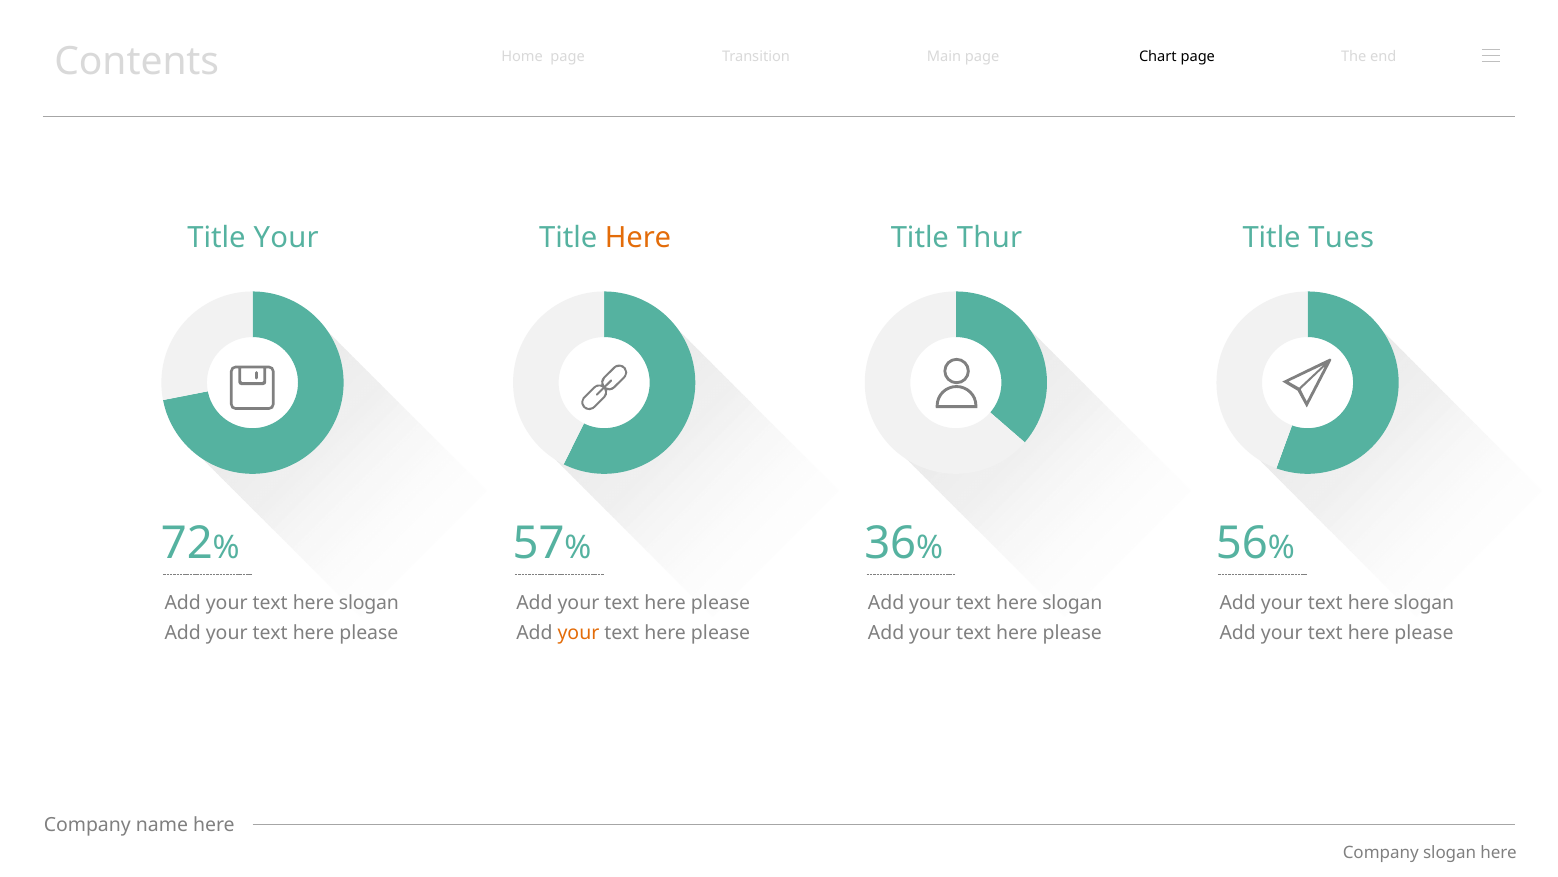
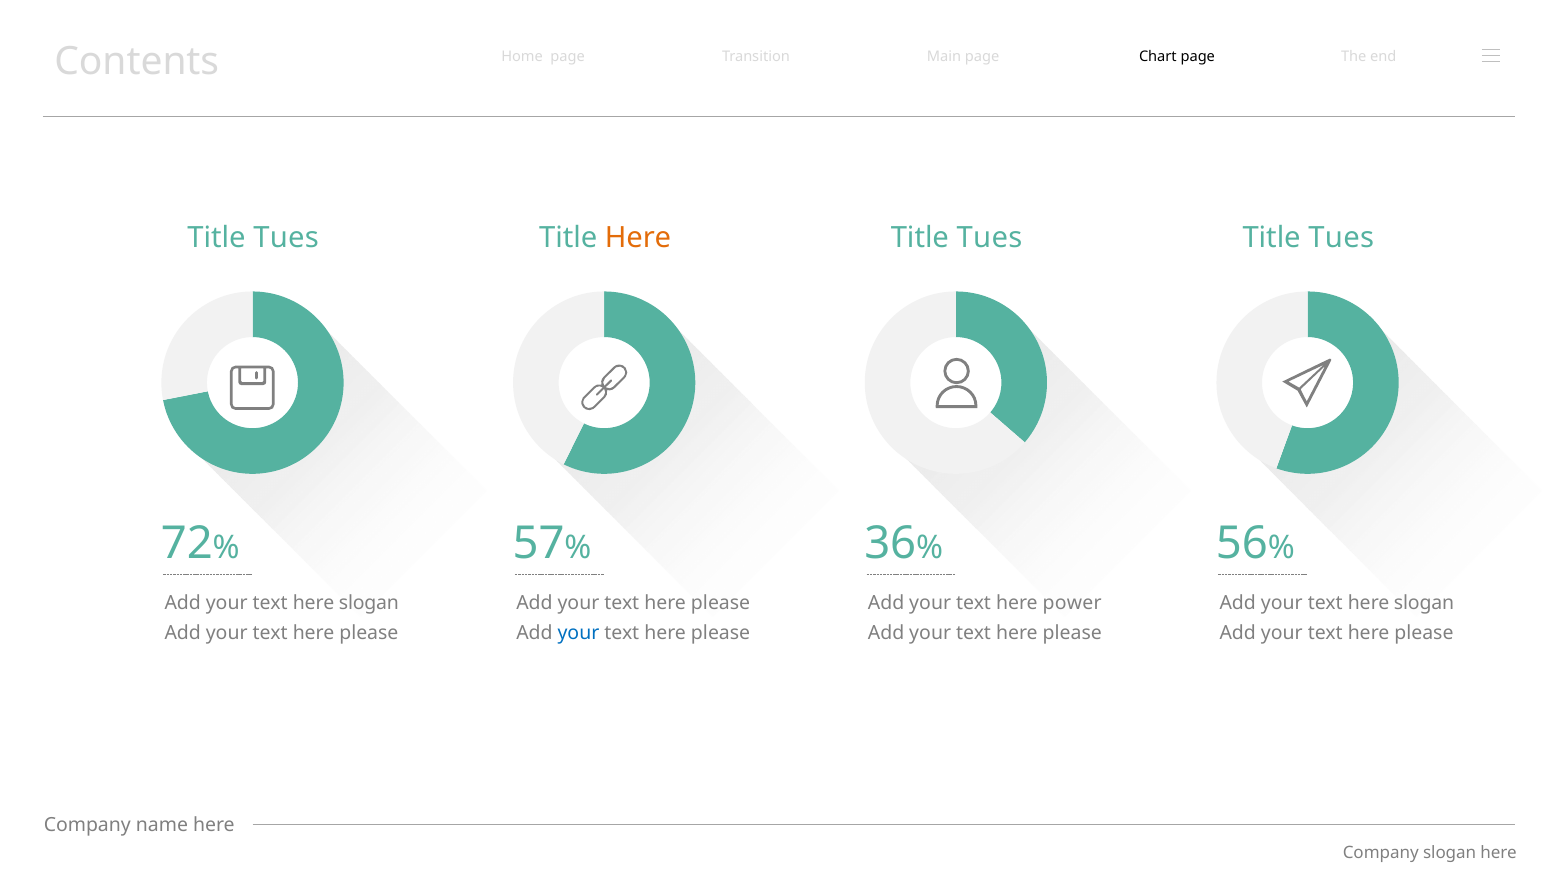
Your at (286, 238): Your -> Tues
Thur at (990, 238): Thur -> Tues
slogan at (1072, 602): slogan -> power
your at (578, 633) colour: orange -> blue
